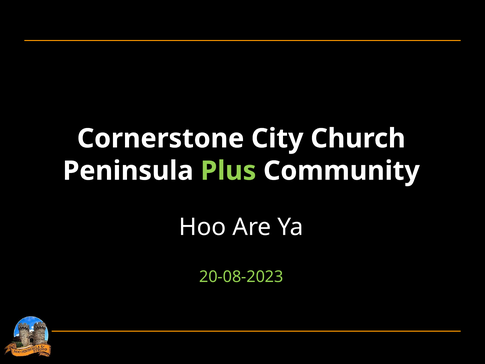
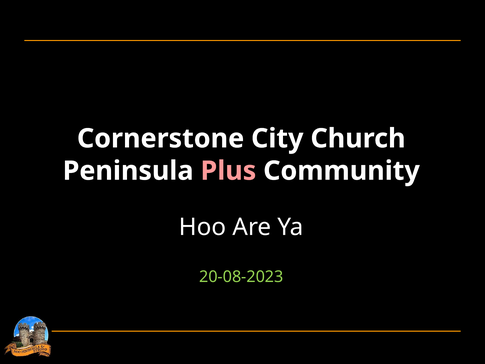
Plus colour: light green -> pink
